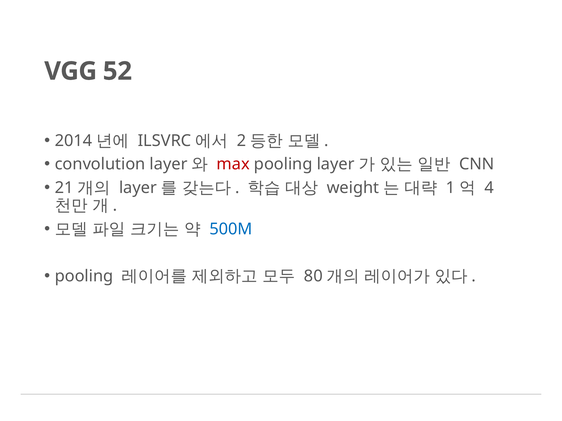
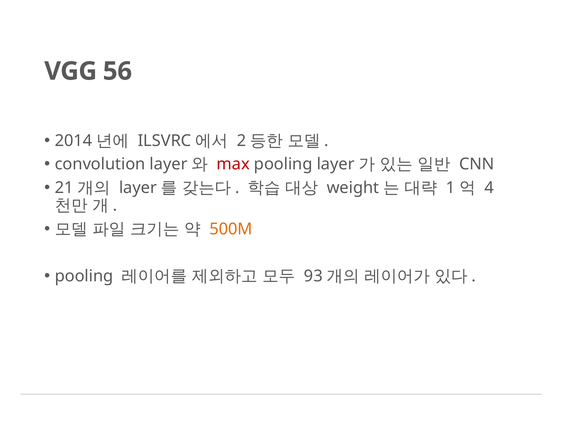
52: 52 -> 56
500M colour: blue -> orange
80: 80 -> 93
